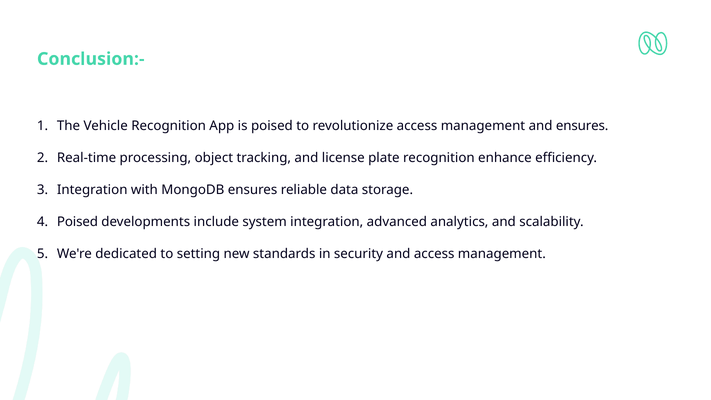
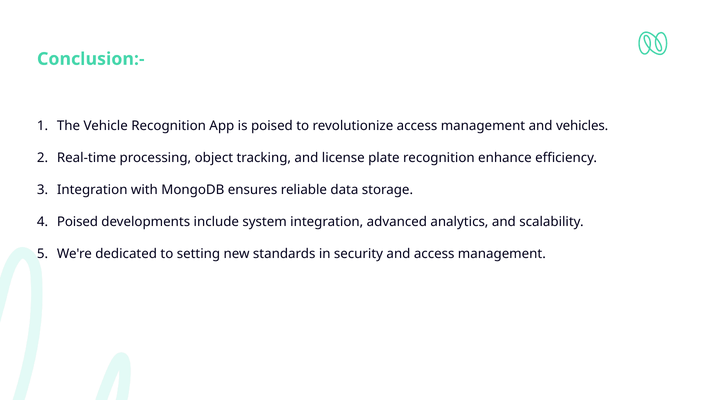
and ensures: ensures -> vehicles
